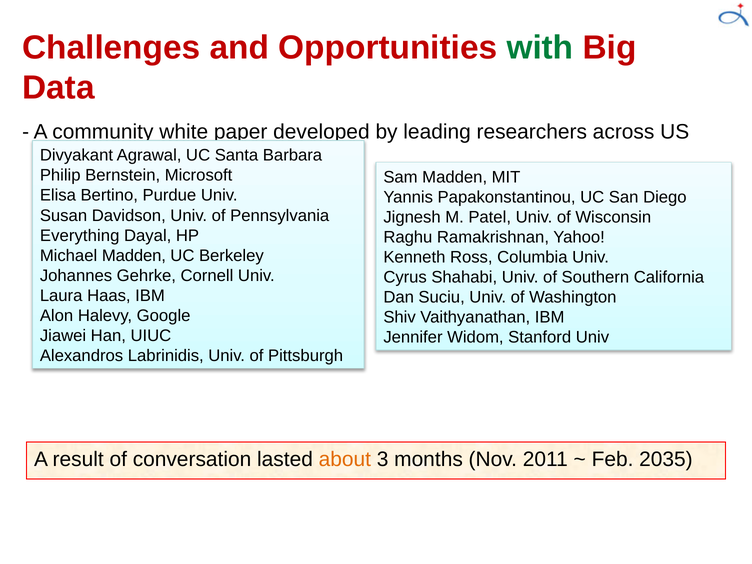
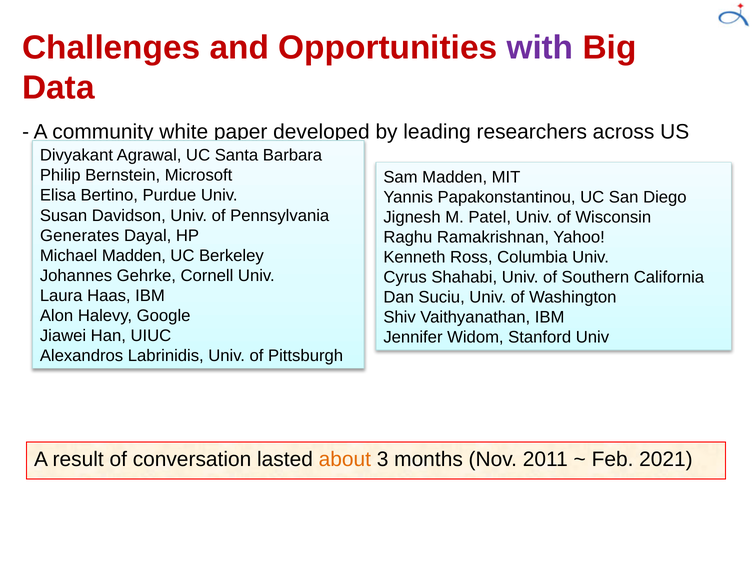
with colour: green -> purple
Everything: Everything -> Generates
2035: 2035 -> 2021
